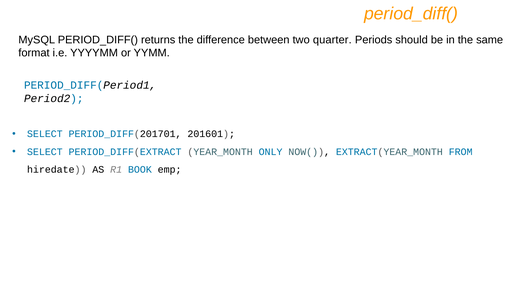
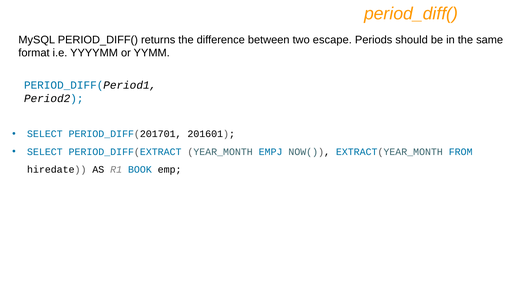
quarter: quarter -> escape
ONLY: ONLY -> EMPJ
